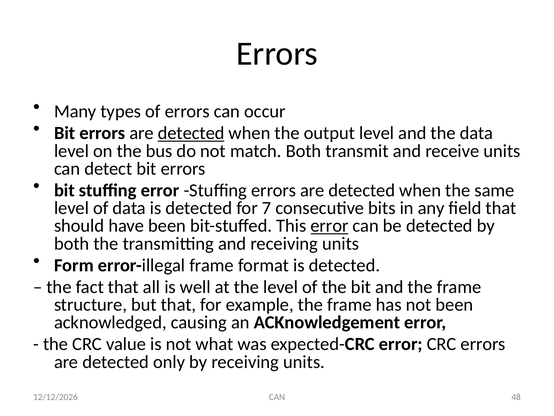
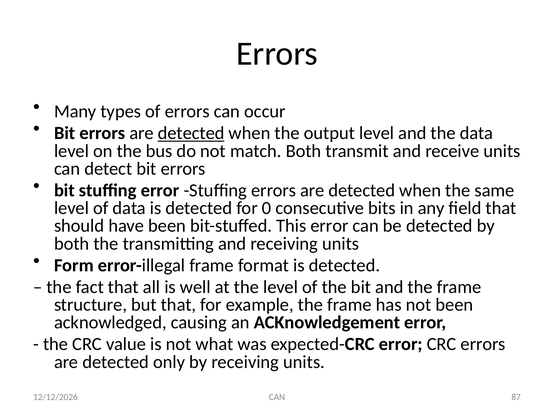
7: 7 -> 0
error at (329, 226) underline: present -> none
48: 48 -> 87
